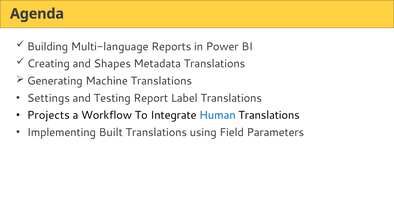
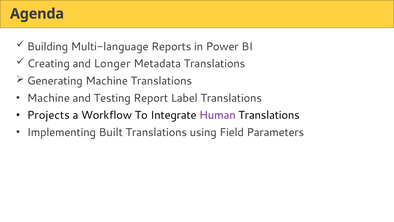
Shapes: Shapes -> Longer
Settings at (48, 98): Settings -> Machine
Human colour: blue -> purple
